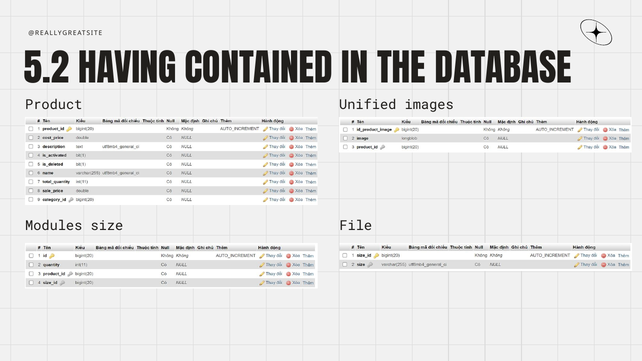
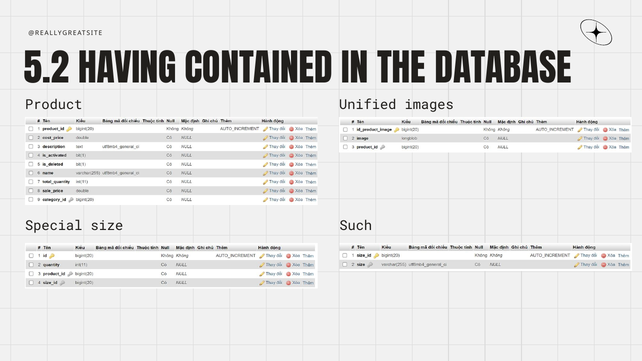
Modules: Modules -> Special
File: File -> Such
